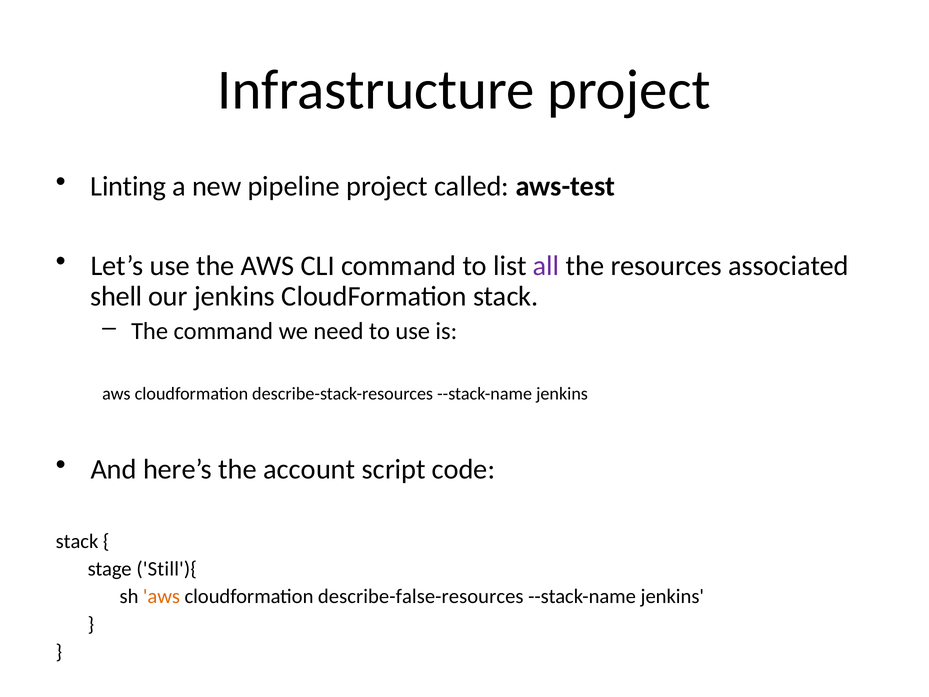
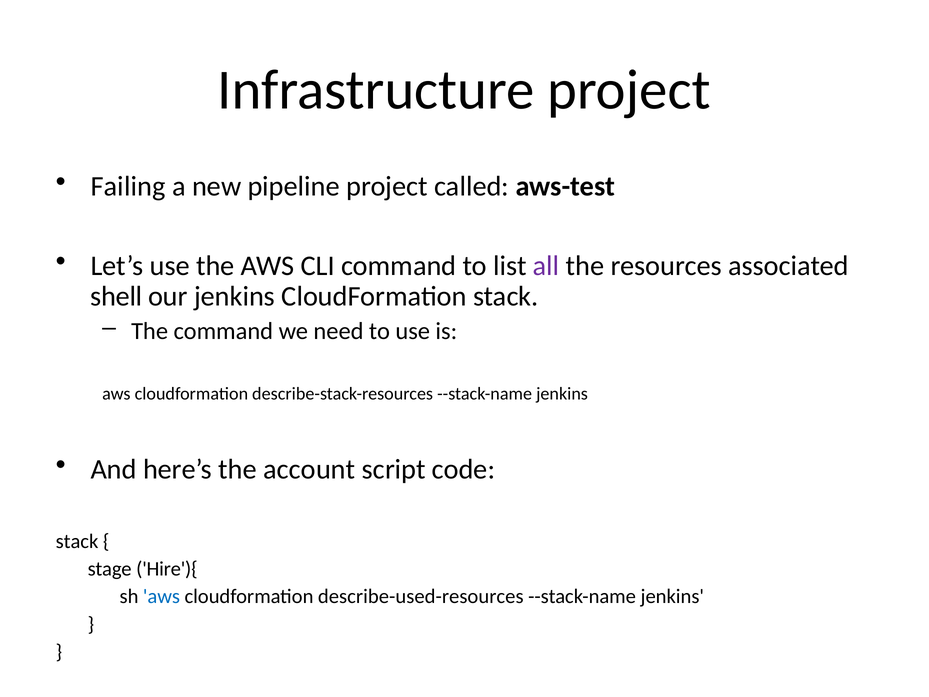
Linting: Linting -> Failing
Still'){: Still'){ -> Hire'){
aws at (161, 596) colour: orange -> blue
describe-false-resources: describe-false-resources -> describe-used-resources
